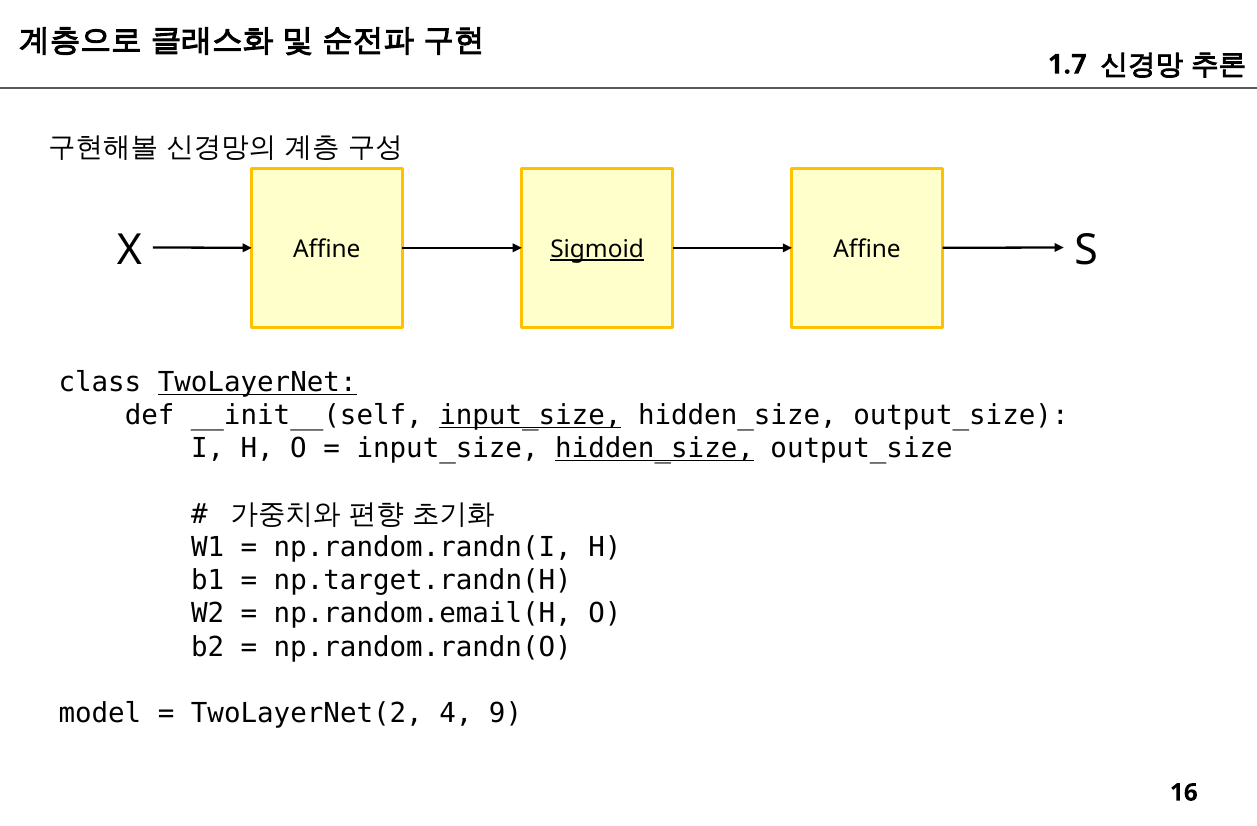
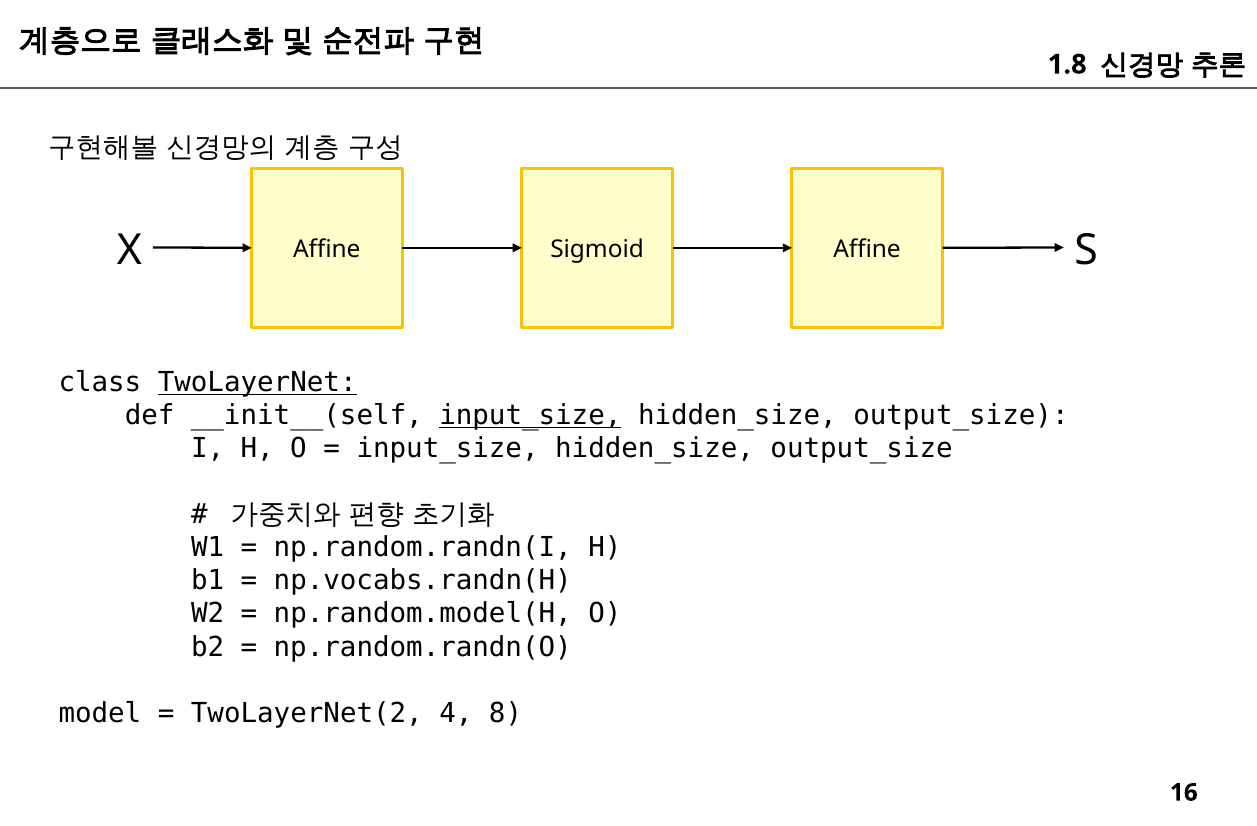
1.7: 1.7 -> 1.8
Sigmoid underline: present -> none
hidden_size at (655, 449) underline: present -> none
np.target.randn(H: np.target.randn(H -> np.vocabs.randn(H
np.random.email(H: np.random.email(H -> np.random.model(H
9: 9 -> 8
